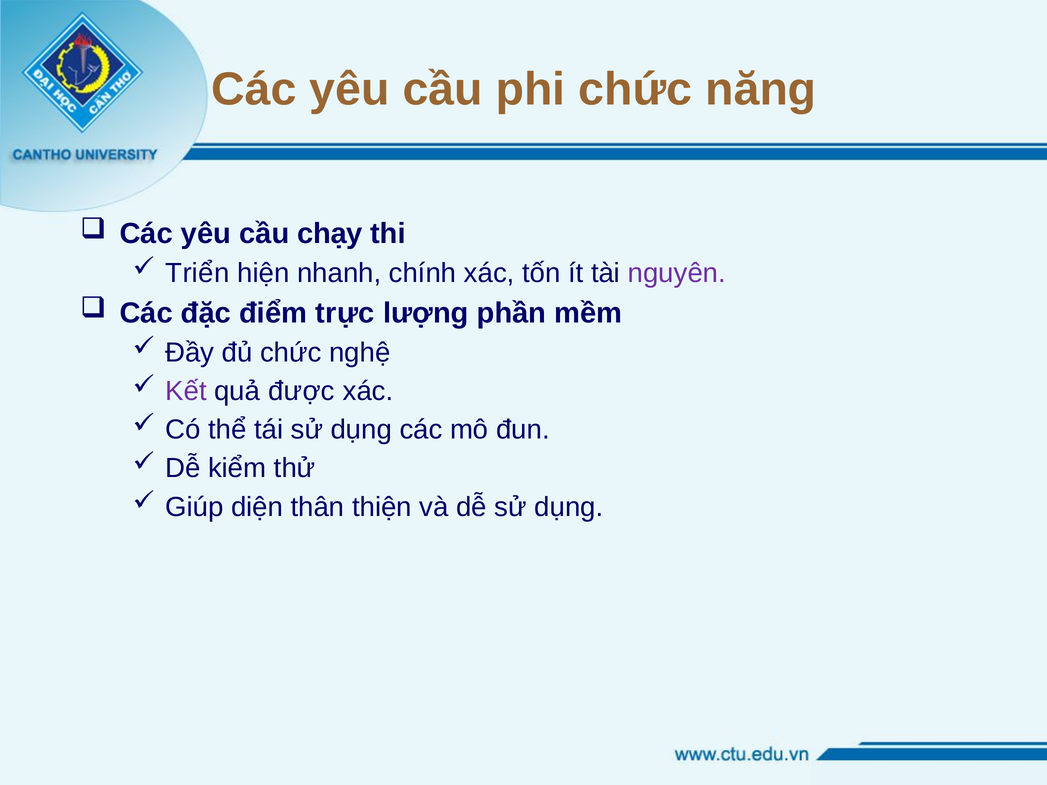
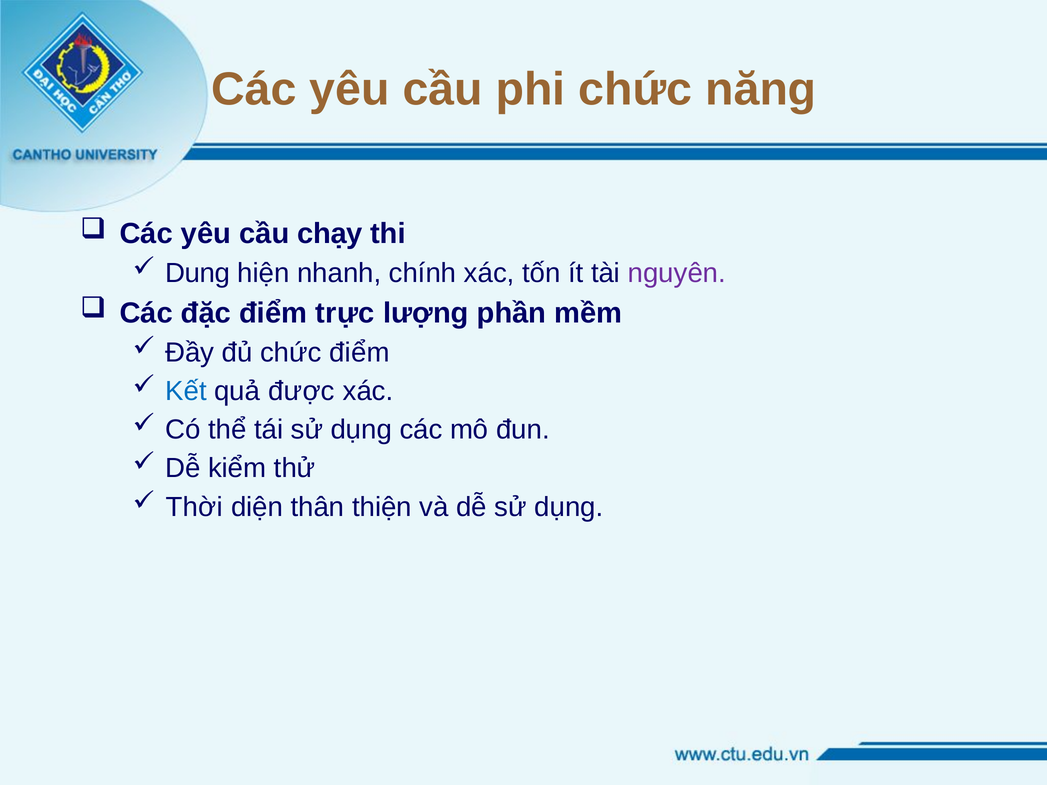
Triển: Triển -> Dung
chức nghệ: nghệ -> điểm
Kết colour: purple -> blue
Giúp: Giúp -> Thời
